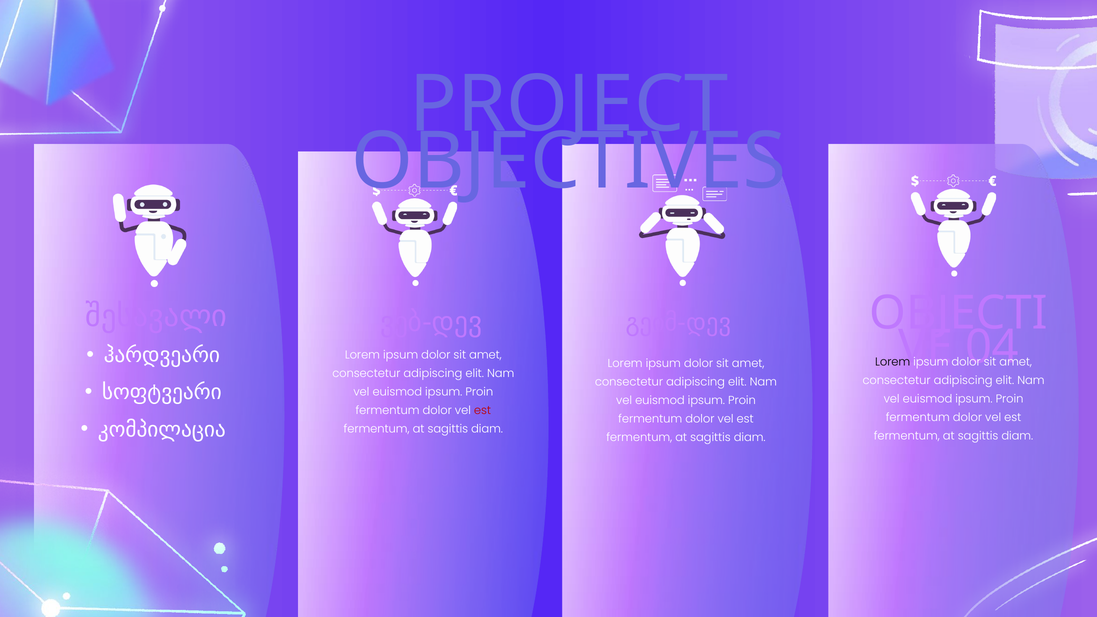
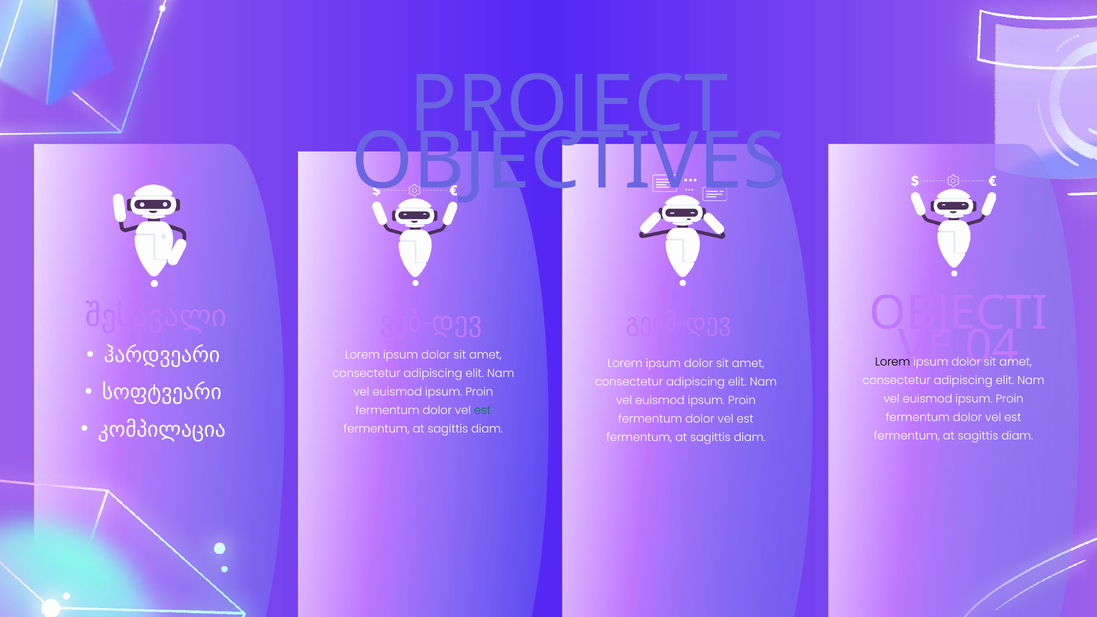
est at (483, 411) colour: red -> green
